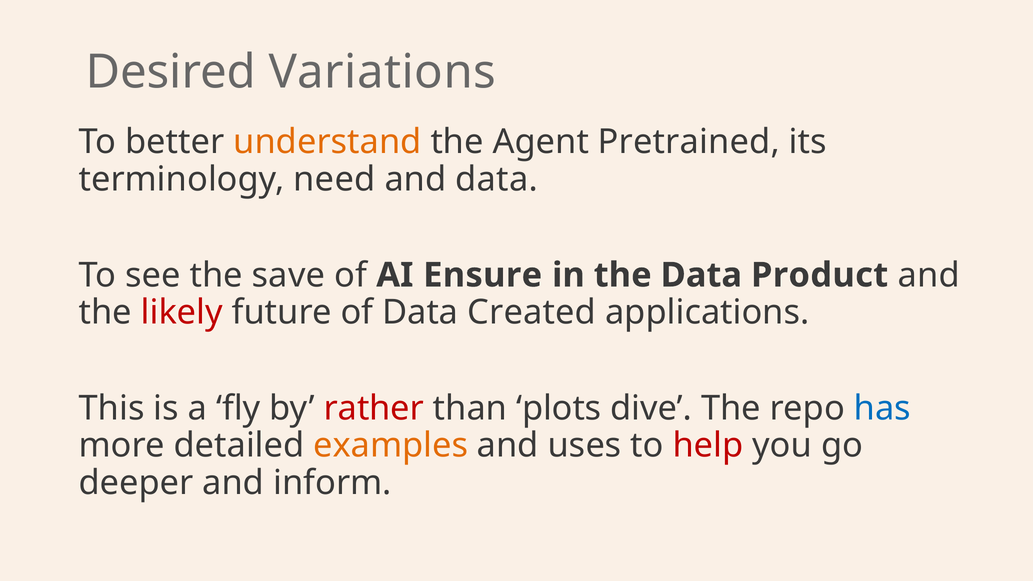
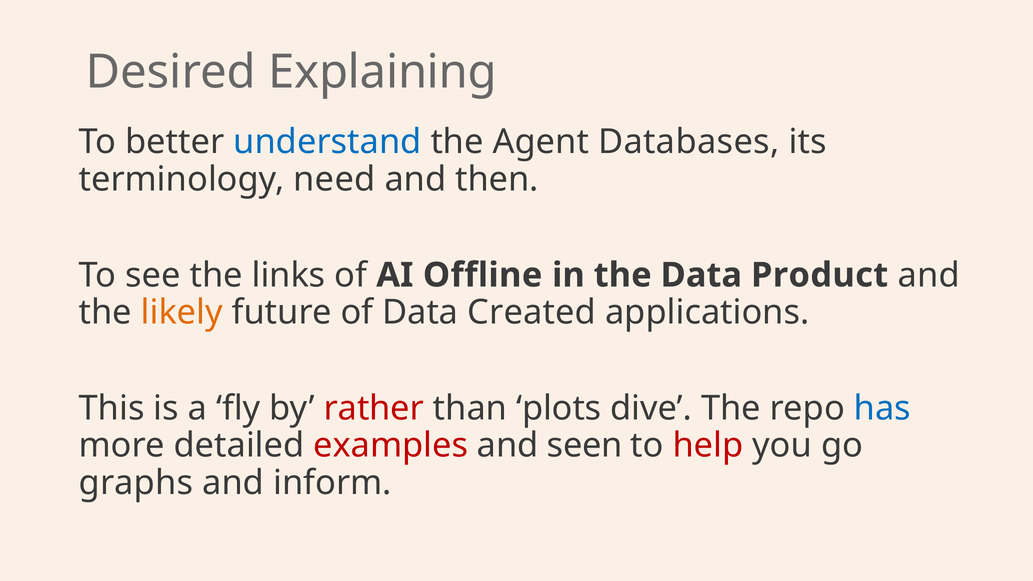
Variations: Variations -> Explaining
understand colour: orange -> blue
Pretrained: Pretrained -> Databases
and data: data -> then
save: save -> links
Ensure: Ensure -> Offline
likely colour: red -> orange
examples colour: orange -> red
uses: uses -> seen
deeper: deeper -> graphs
